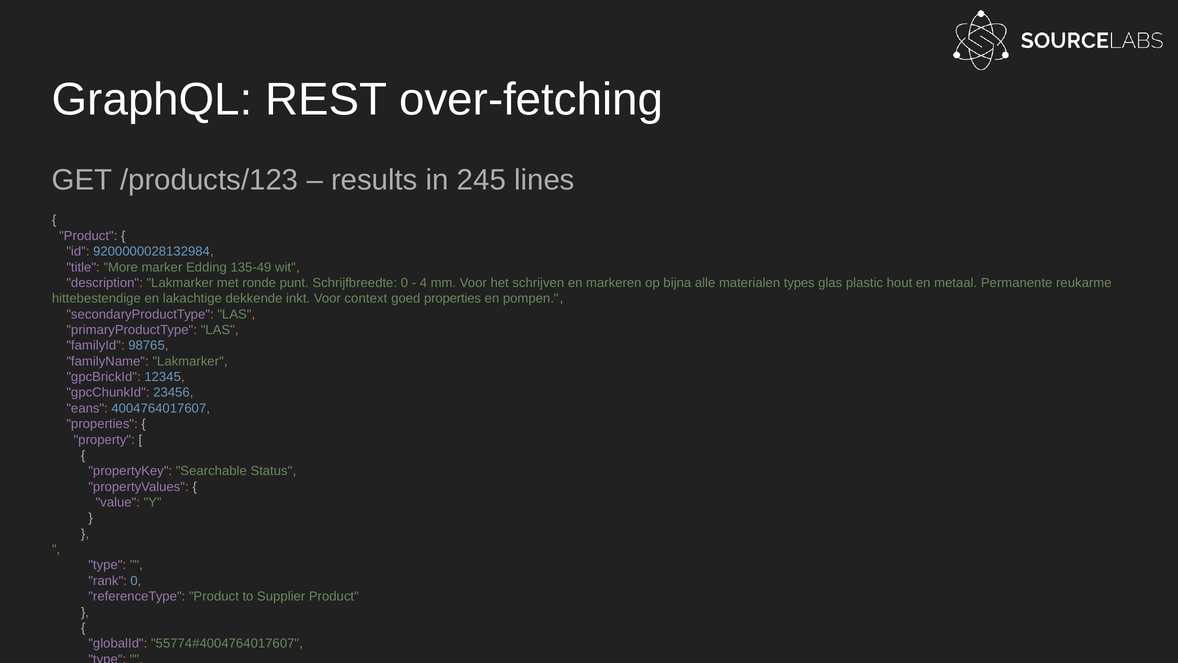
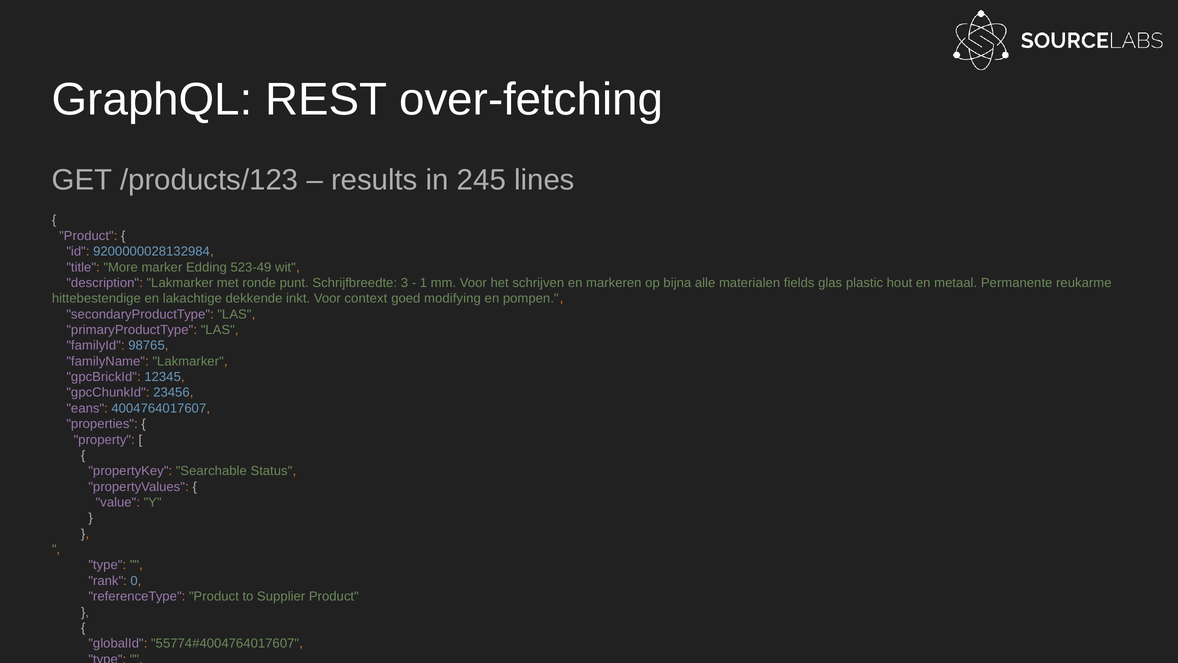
135-49: 135-49 -> 523-49
Schrijfbreedte 0: 0 -> 3
4: 4 -> 1
types: types -> fields
goed properties: properties -> modifying
